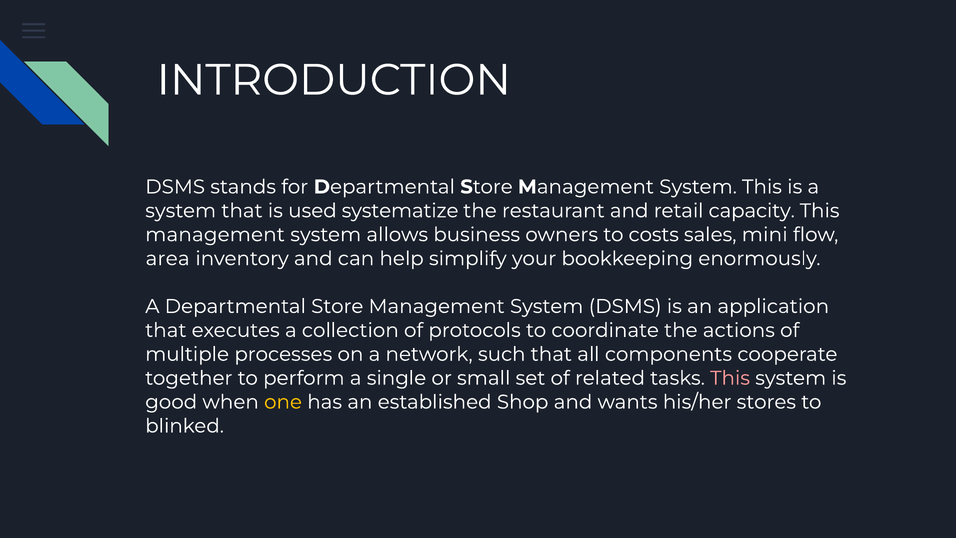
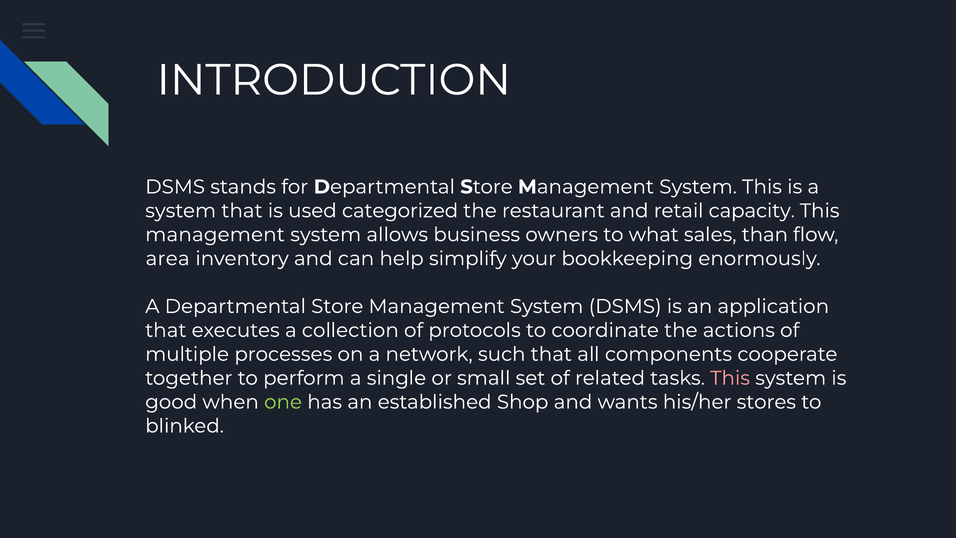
systematize: systematize -> categorized
costs: costs -> what
mini: mini -> than
one colour: yellow -> light green
